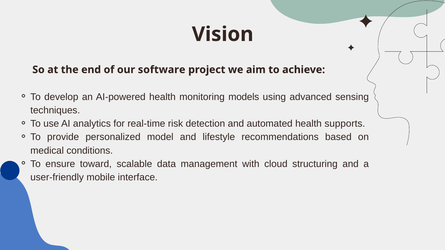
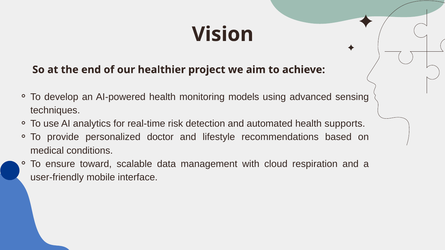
software: software -> healthier
model: model -> doctor
structuring: structuring -> respiration
